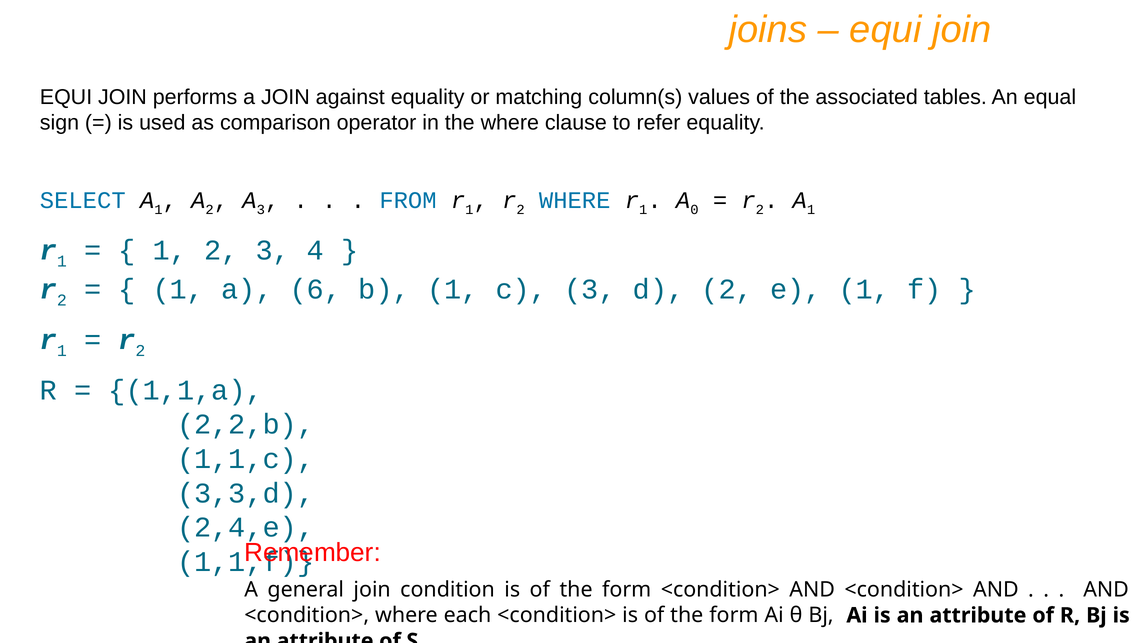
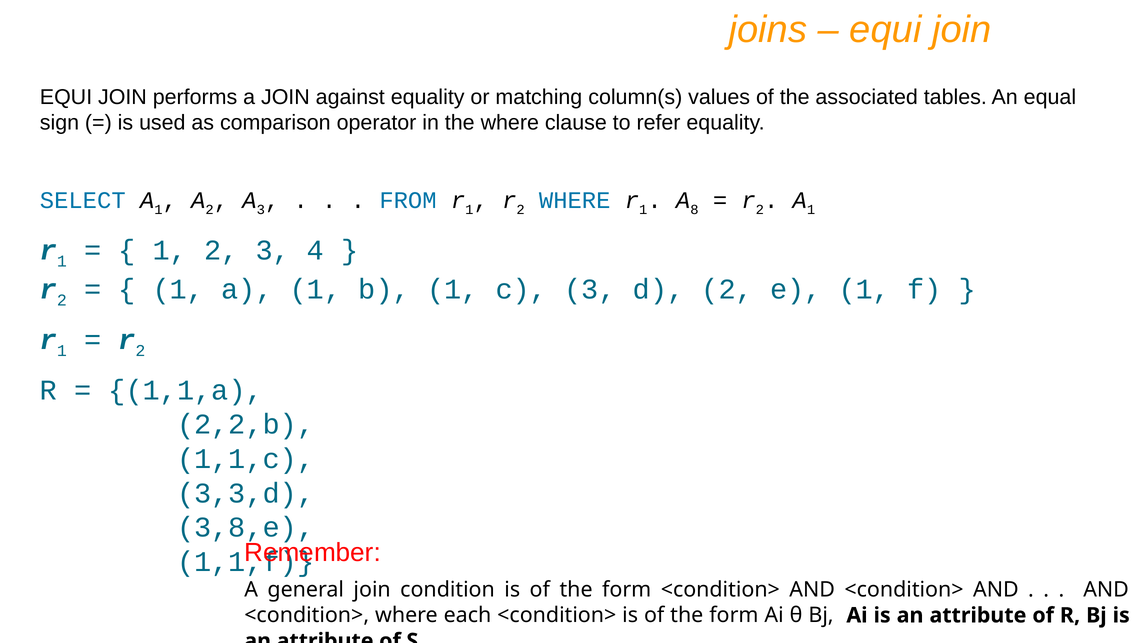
0: 0 -> 8
1 a 6: 6 -> 1
2,4,e: 2,4,e -> 3,8,e
